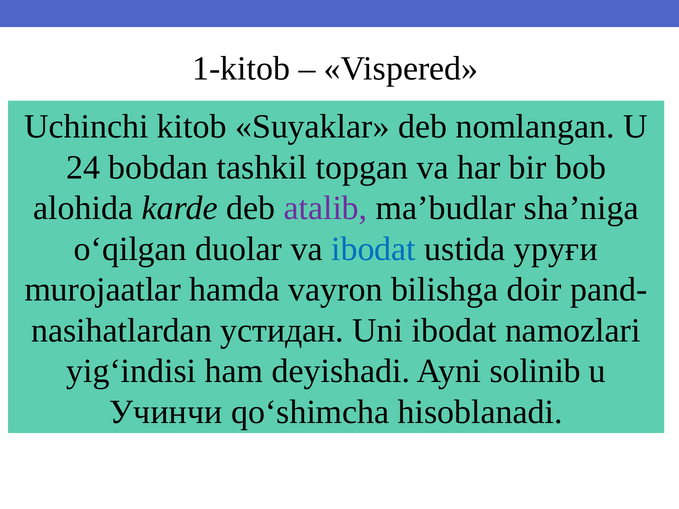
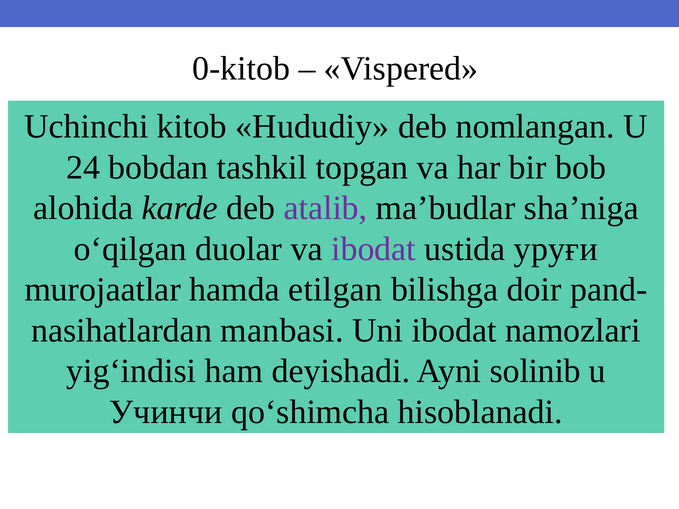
1-kitob: 1-kitob -> 0-kitob
Suyaklar: Suyaklar -> Hududiy
ibodat at (374, 249) colour: blue -> purple
vayron: vayron -> etilgan
устидан: устидан -> manbasi
